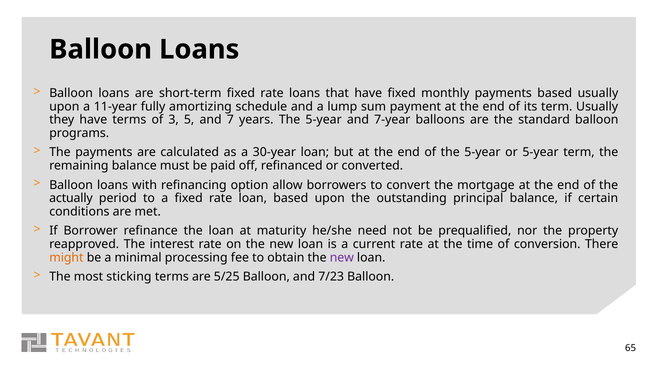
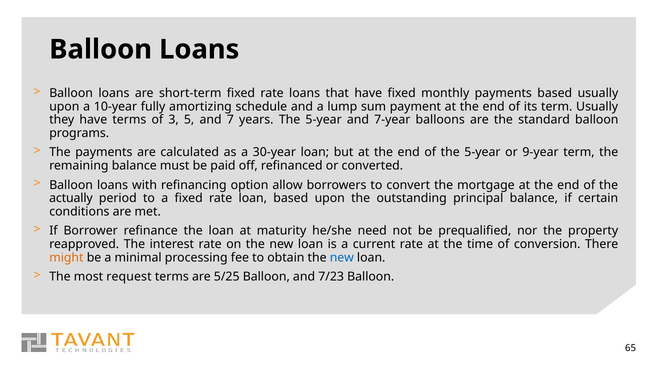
11-year: 11-year -> 10-year
or 5-year: 5-year -> 9-year
new at (342, 257) colour: purple -> blue
sticking: sticking -> request
